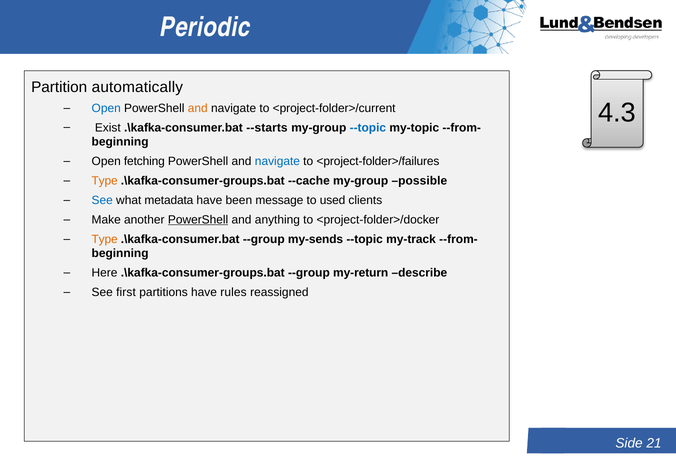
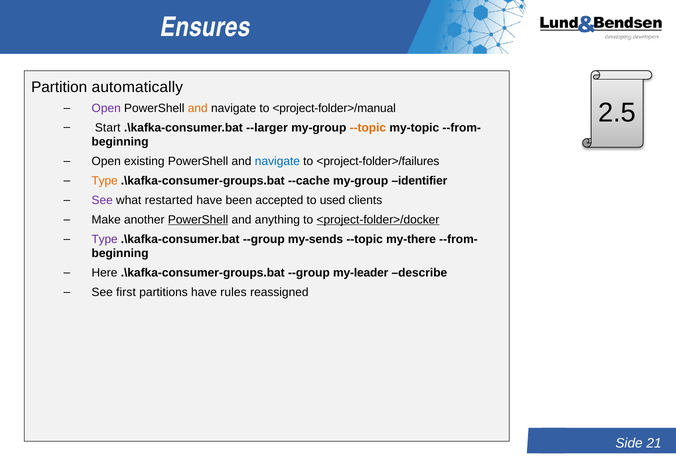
Periodic: Periodic -> Ensures
4.3: 4.3 -> 2.5
Open at (106, 108) colour: blue -> purple
<project-folder>/current: <project-folder>/current -> <project-folder>/manual
Exist: Exist -> Start
--starts: --starts -> --larger
--topic at (368, 128) colour: blue -> orange
fetching: fetching -> existing
possible: possible -> identifier
See at (102, 200) colour: blue -> purple
metadata: metadata -> restarted
message: message -> accepted
<project-folder>/docker underline: none -> present
Type at (105, 239) colour: orange -> purple
my-track: my-track -> my-there
my-return: my-return -> my-leader
